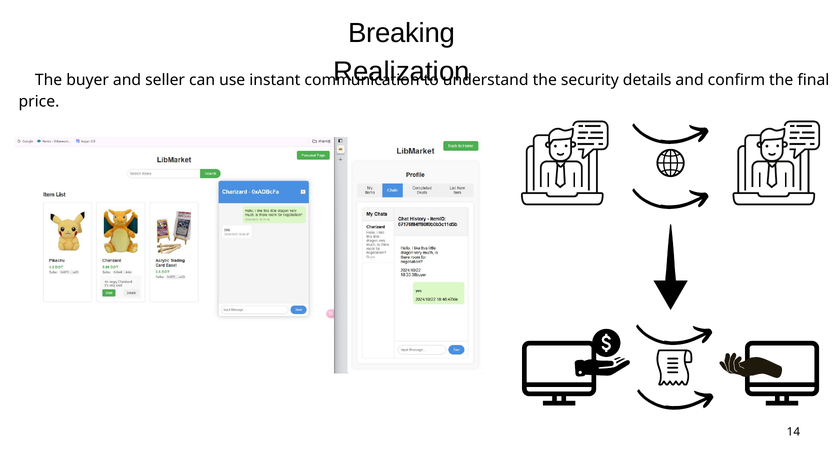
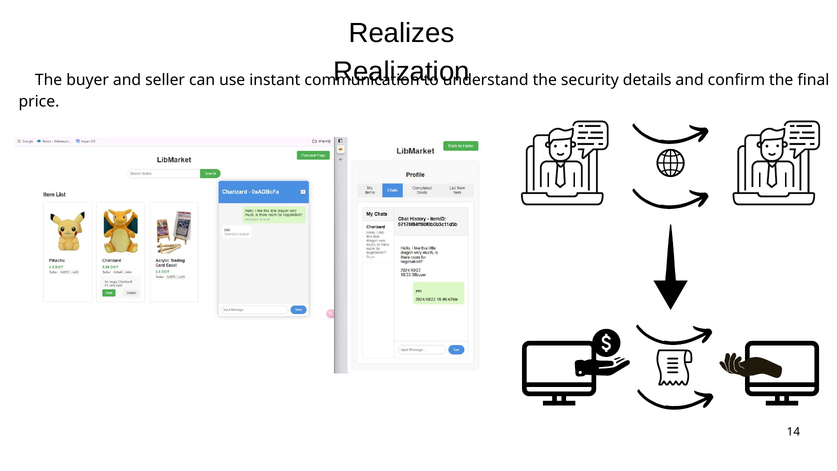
Breaking: Breaking -> Realizes
